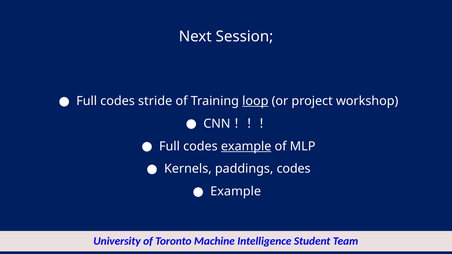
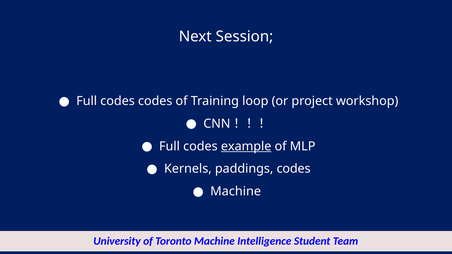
codes stride: stride -> codes
loop underline: present -> none
Example at (236, 192): Example -> Machine
